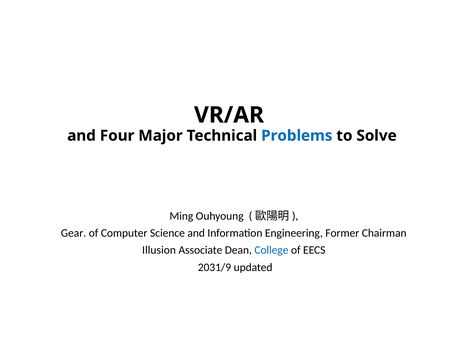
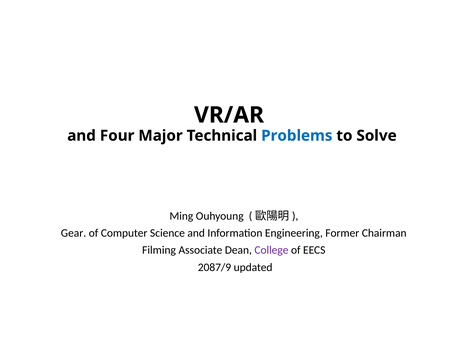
Illusion: Illusion -> Filming
College colour: blue -> purple
2031/9: 2031/9 -> 2087/9
